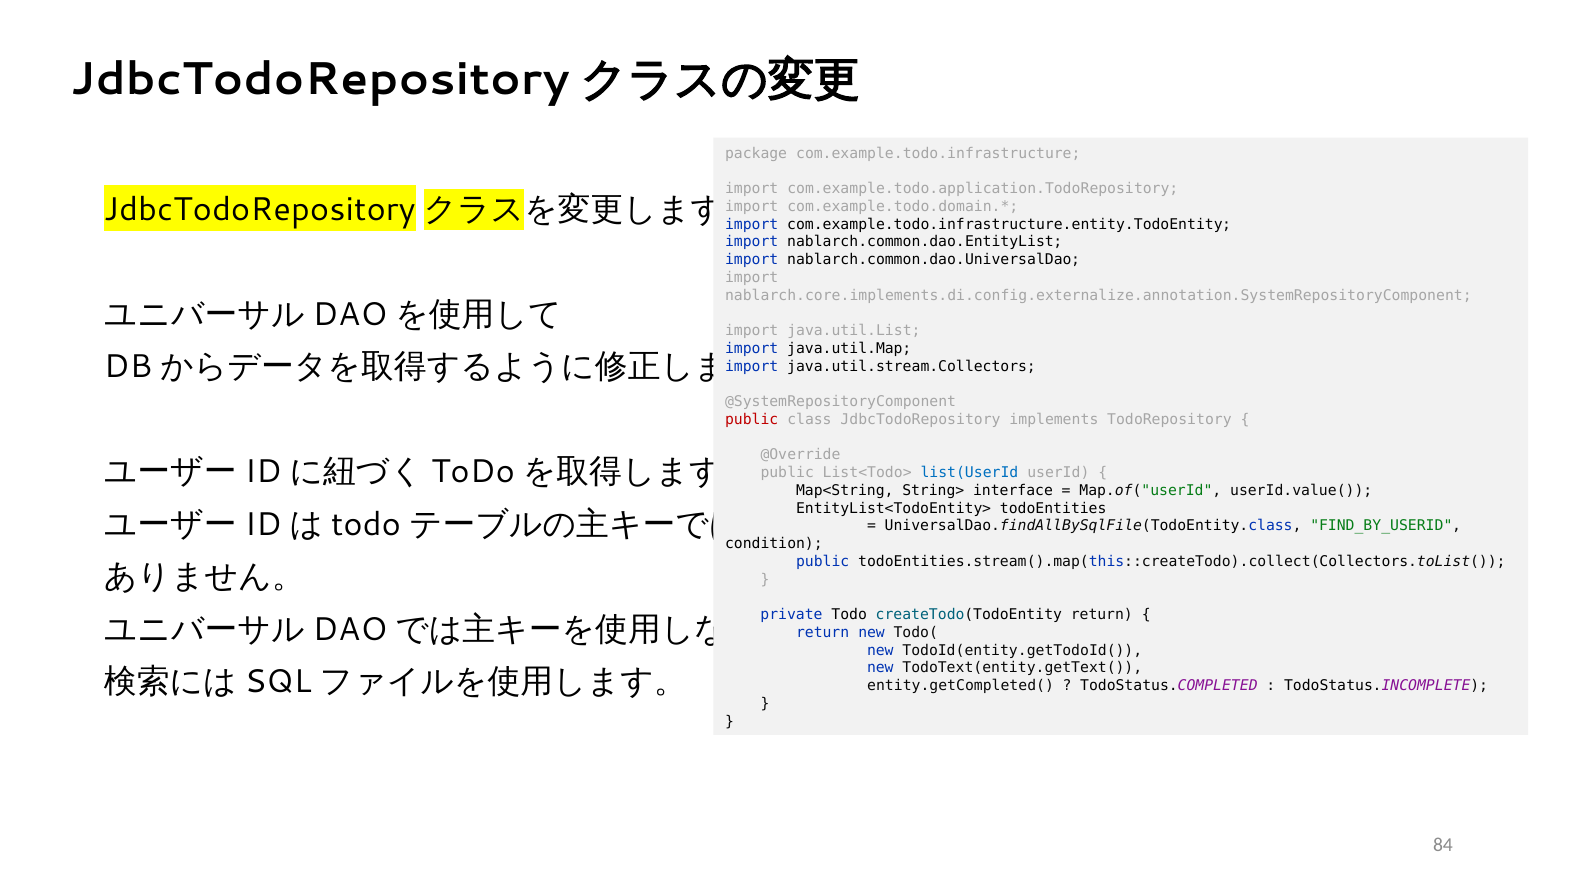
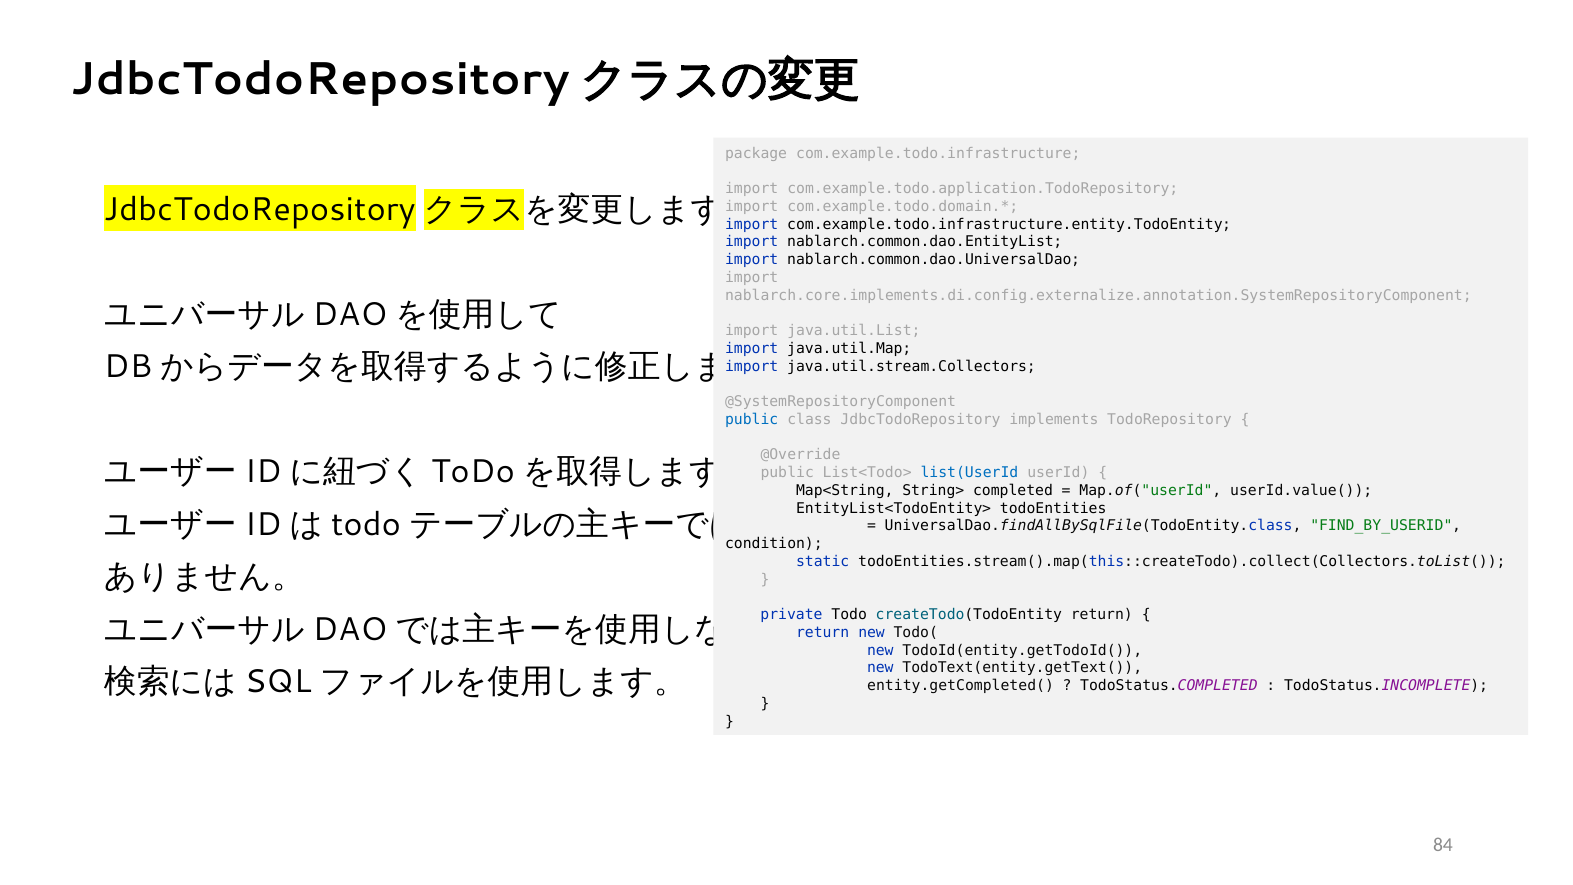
public at (752, 419) colour: red -> blue
interface: interface -> completed
public at (823, 561): public -> static
